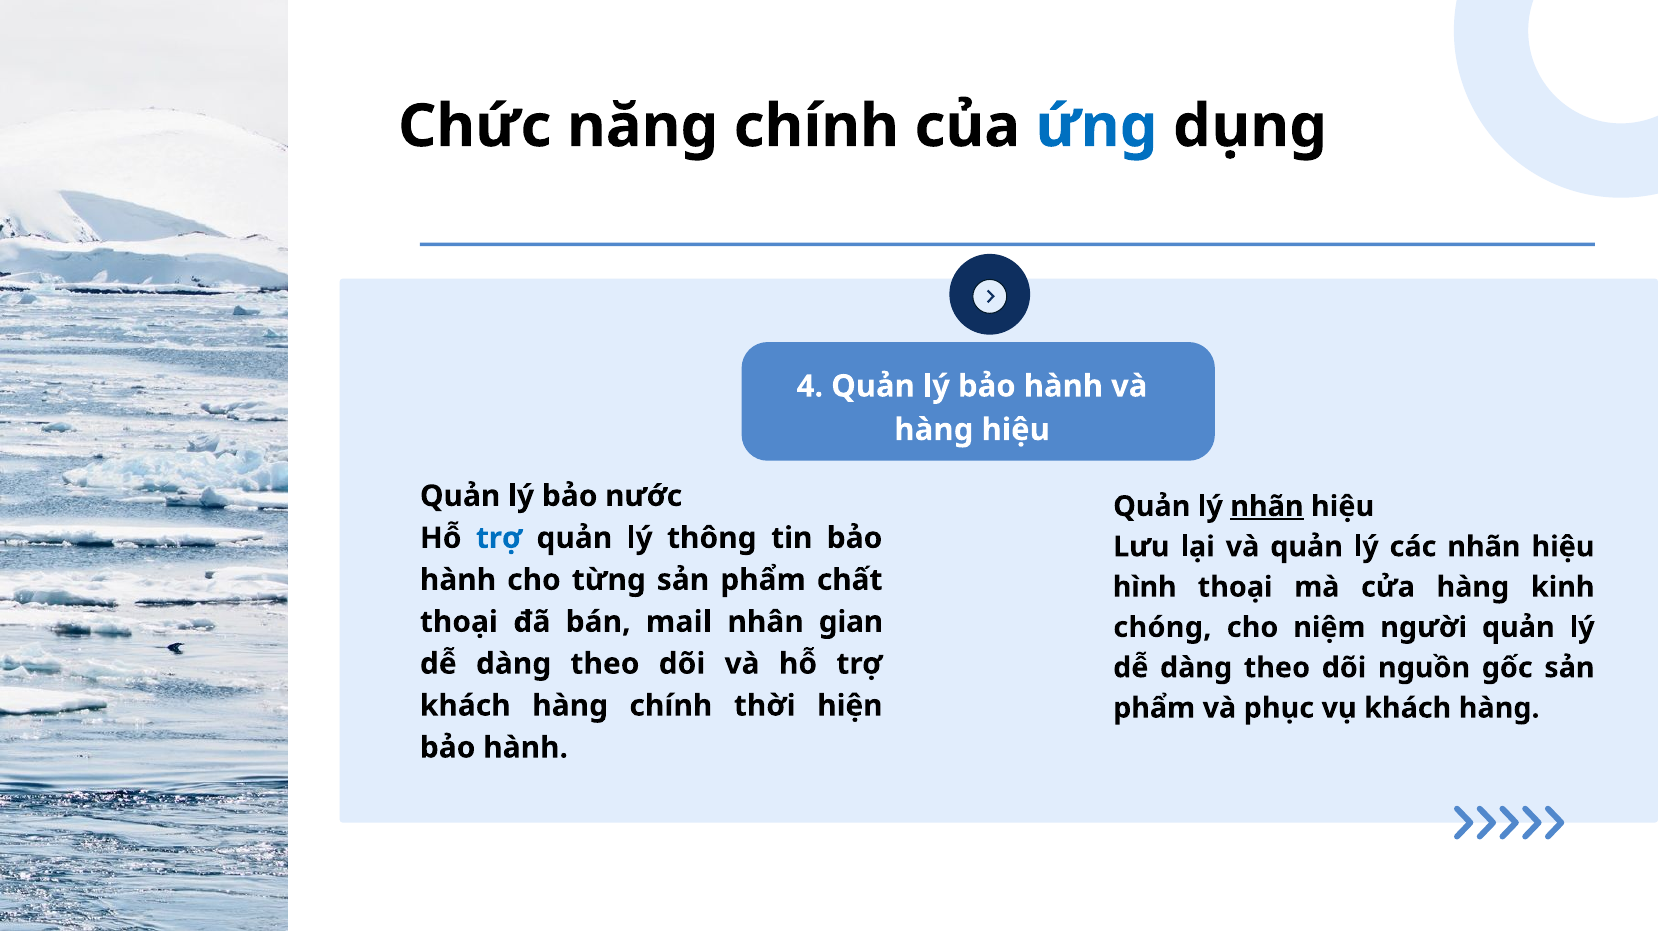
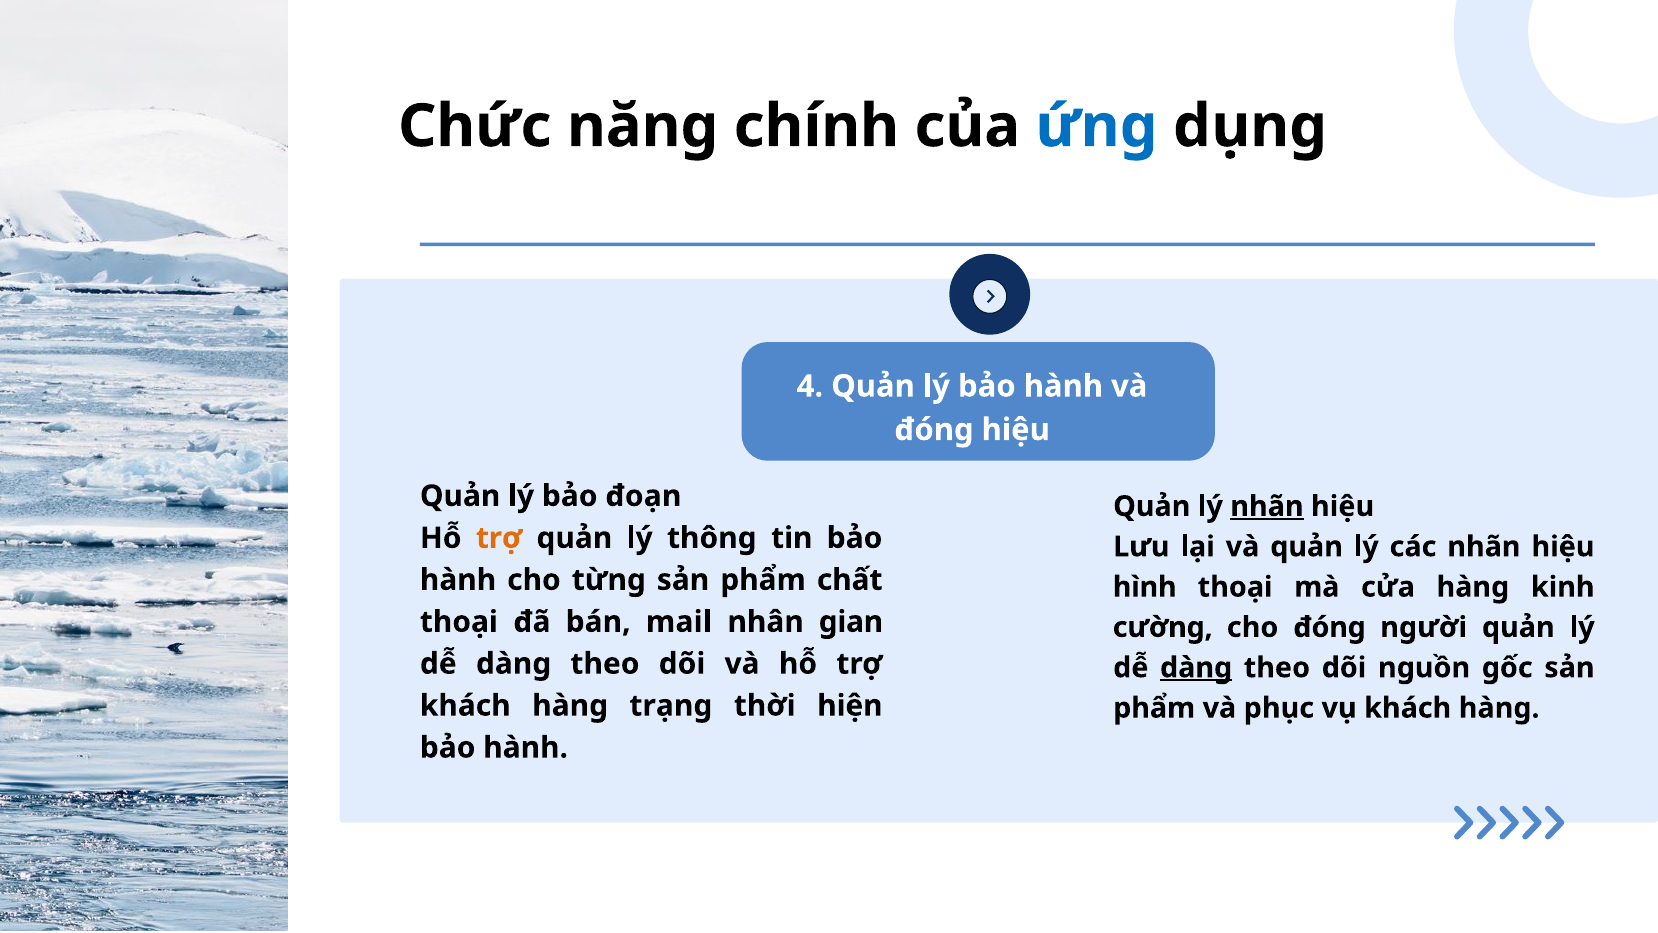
hàng at (934, 430): hàng -> đóng
nước: nước -> đoạn
trợ at (499, 538) colour: blue -> orange
chóng: chóng -> cường
cho niệm: niệm -> đóng
dàng at (1196, 668) underline: none -> present
hàng chính: chính -> trạng
